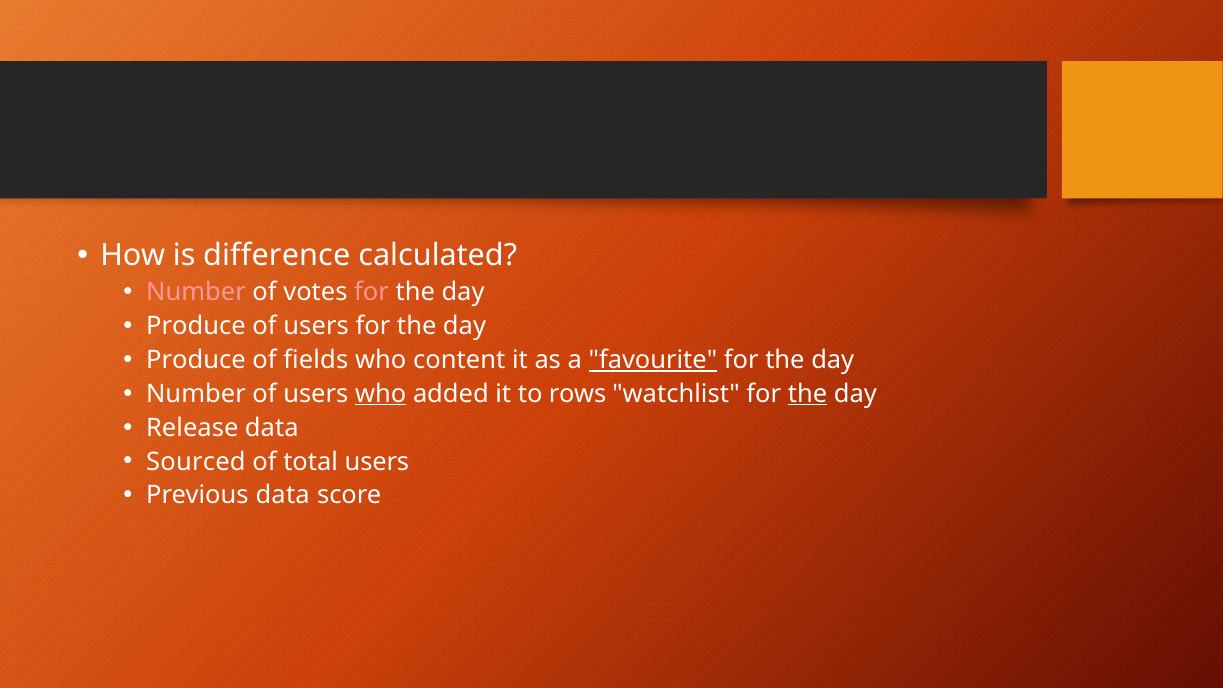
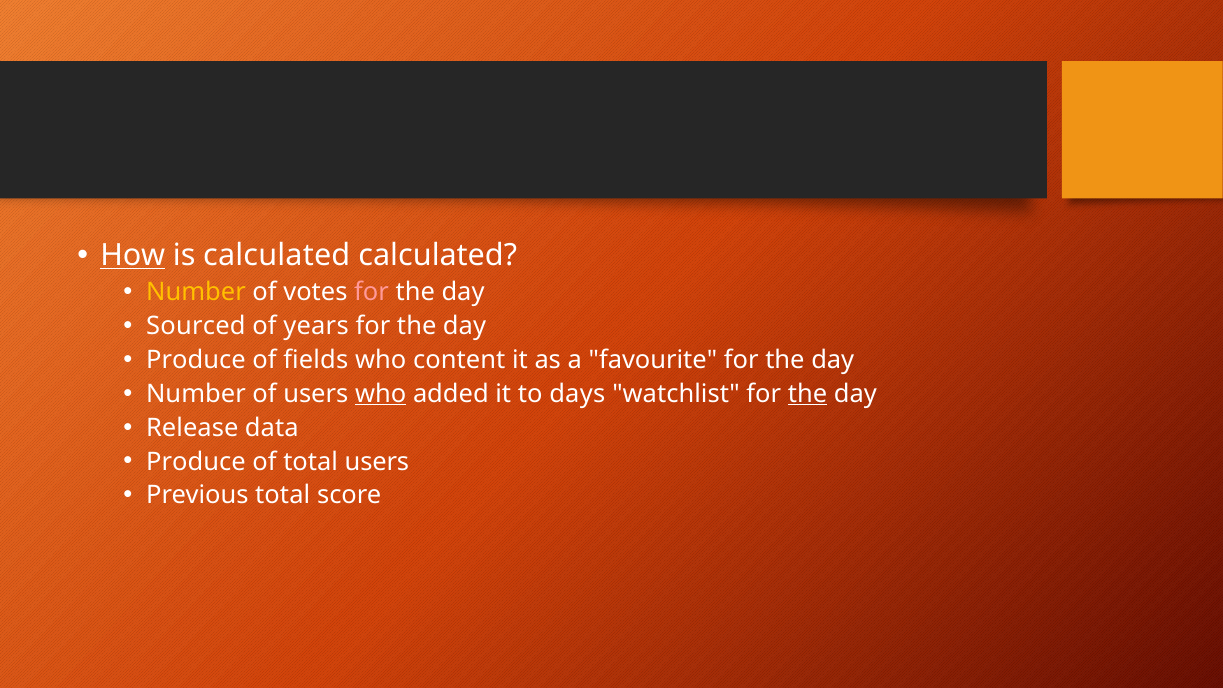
How underline: none -> present
is difference: difference -> calculated
Number at (196, 292) colour: pink -> yellow
Produce at (196, 326): Produce -> Sourced
users at (316, 326): users -> years
favourite underline: present -> none
rows: rows -> days
Sourced at (196, 462): Sourced -> Produce
Previous data: data -> total
